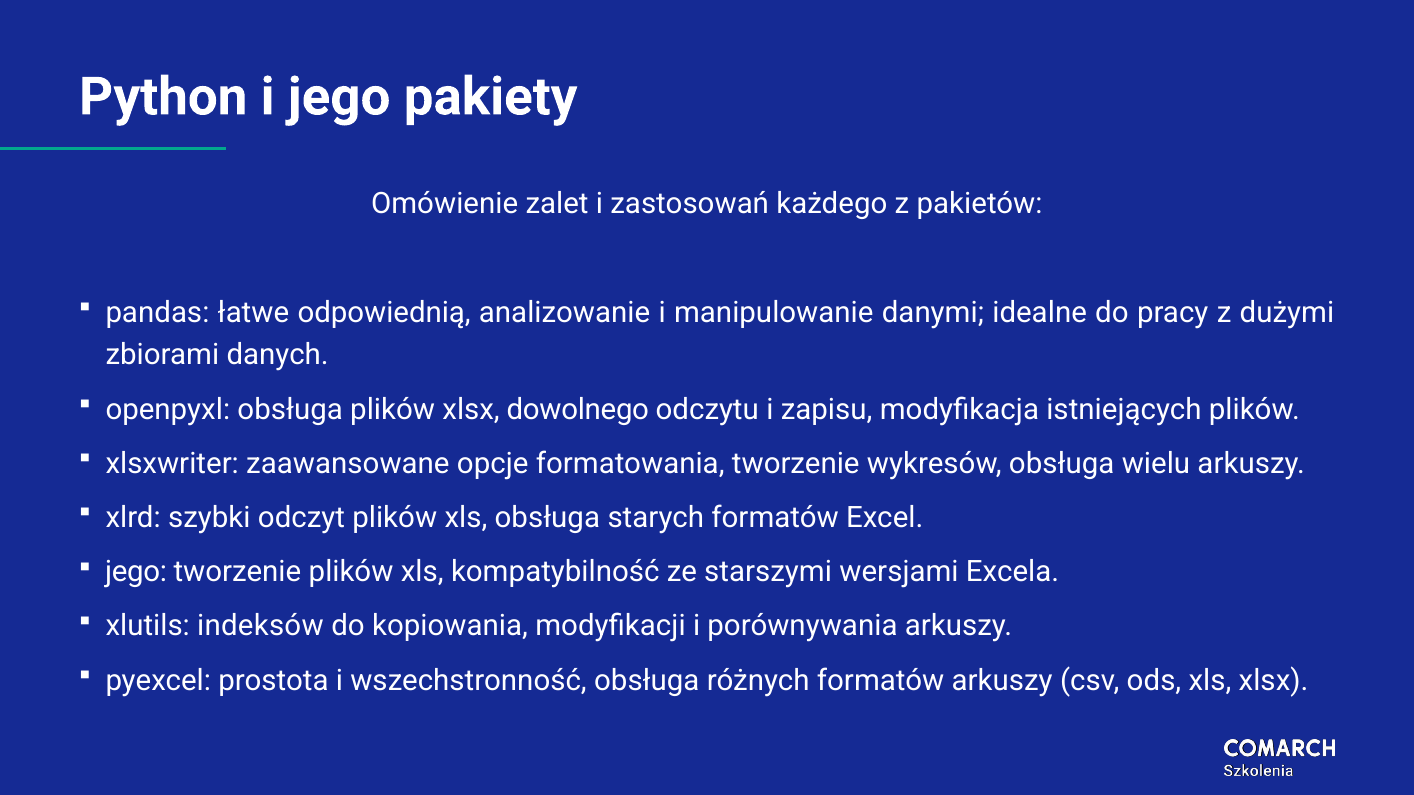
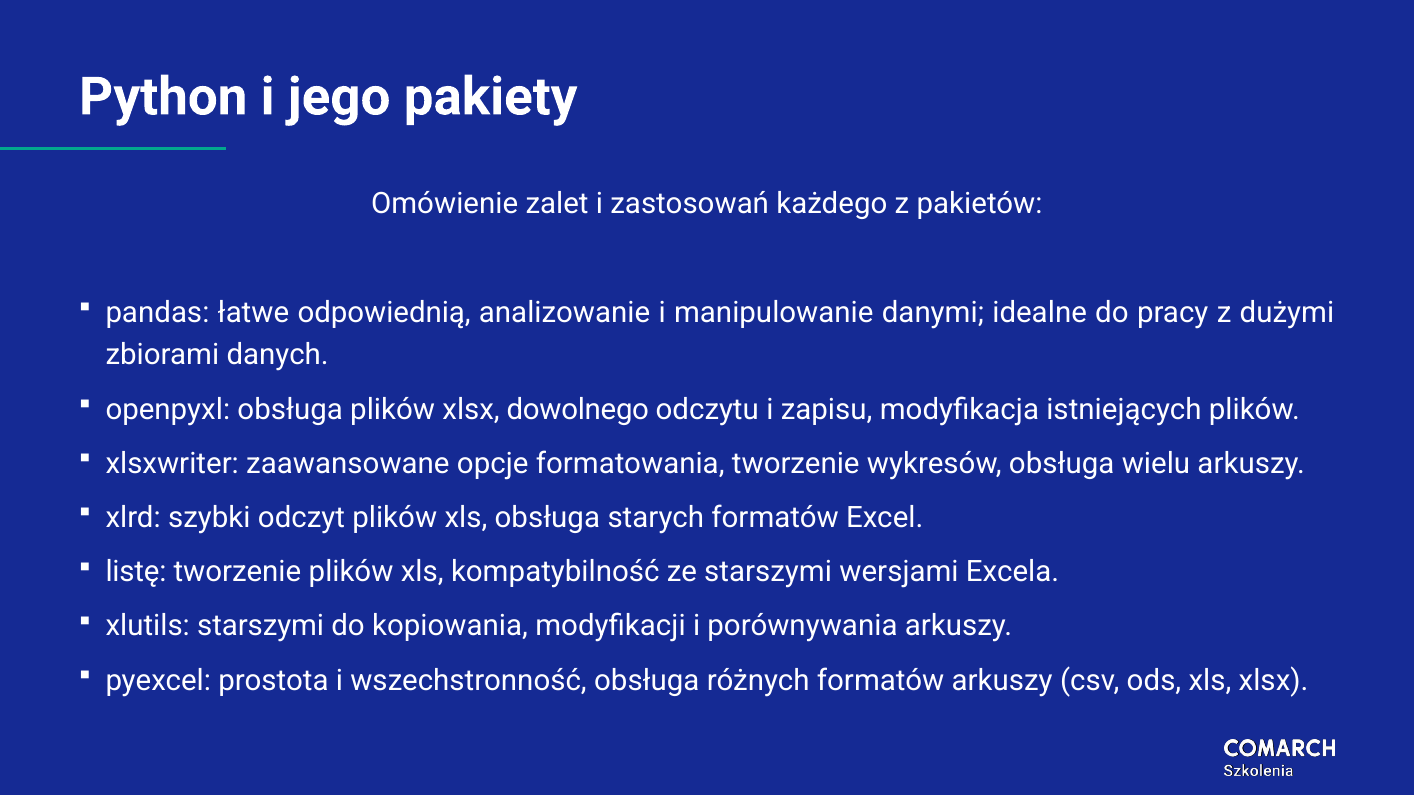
jego at (136, 572): jego -> listę
xlutils indeksów: indeksów -> starszymi
